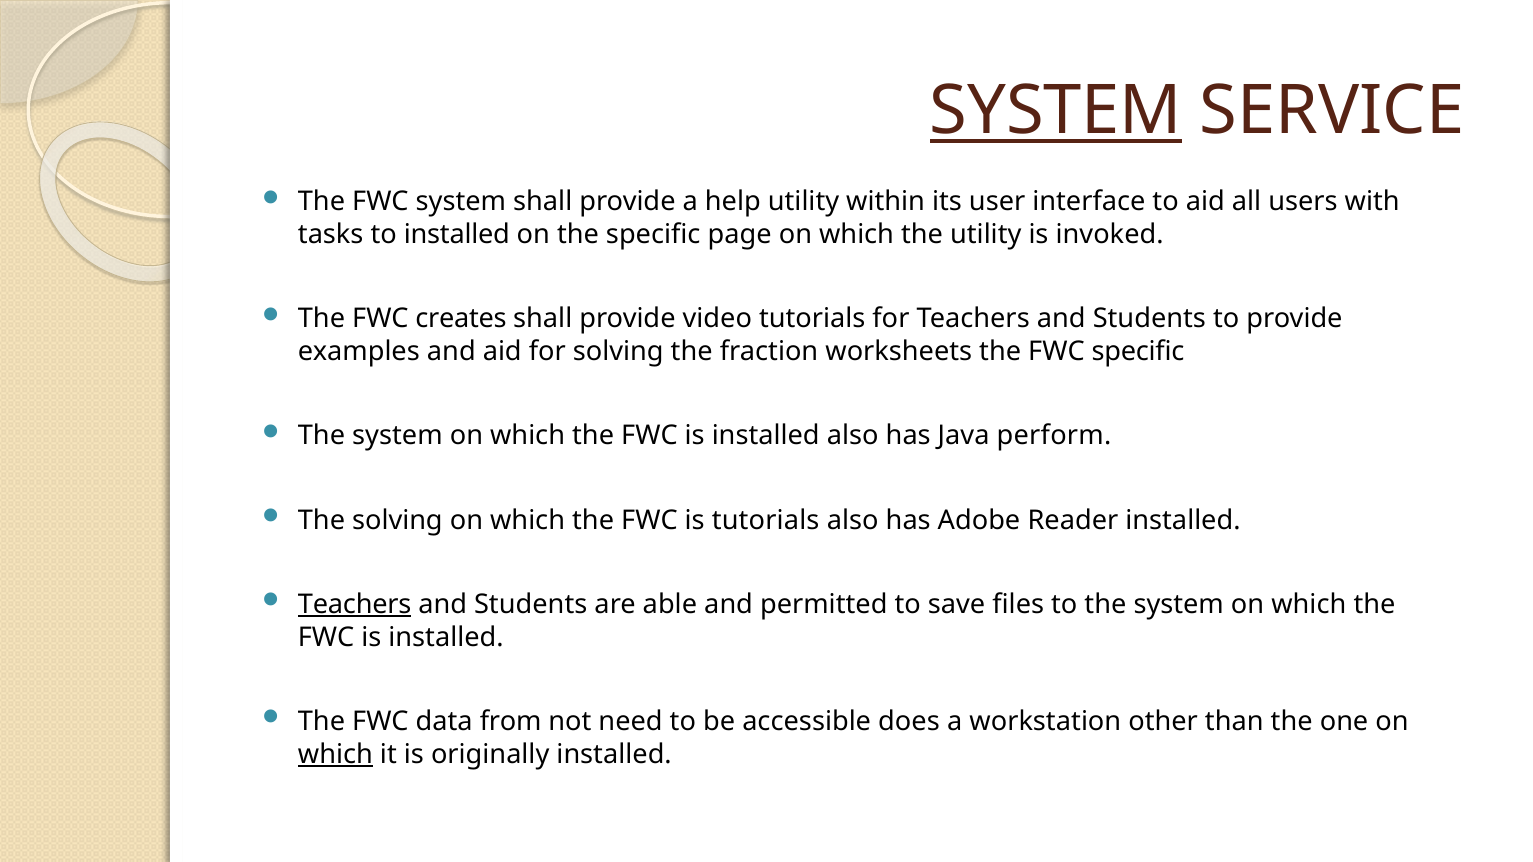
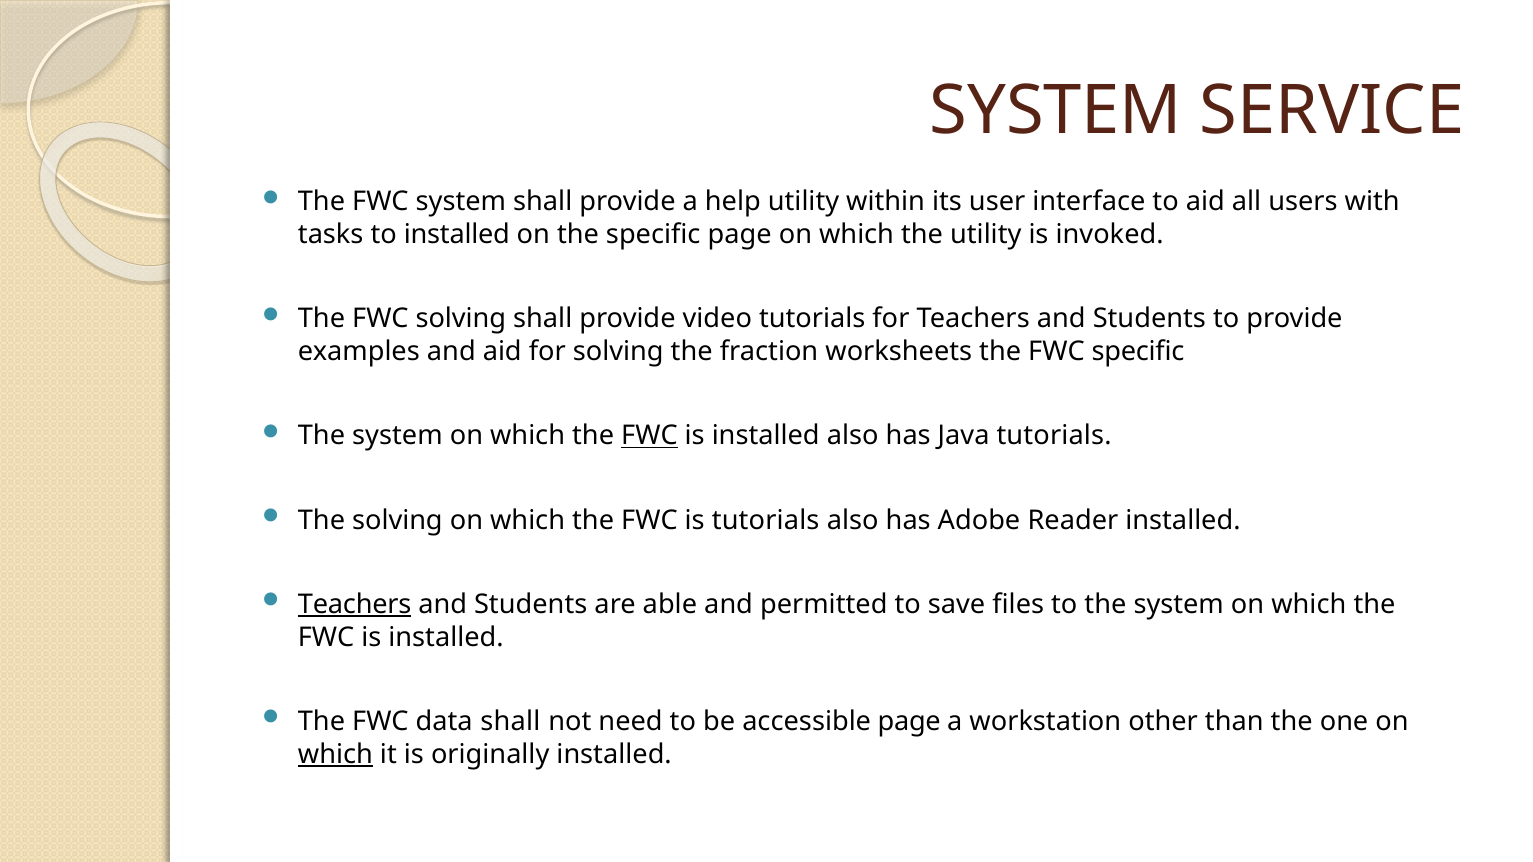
SYSTEM at (1056, 111) underline: present -> none
FWC creates: creates -> solving
FWC at (649, 436) underline: none -> present
Java perform: perform -> tutorials
data from: from -> shall
accessible does: does -> page
